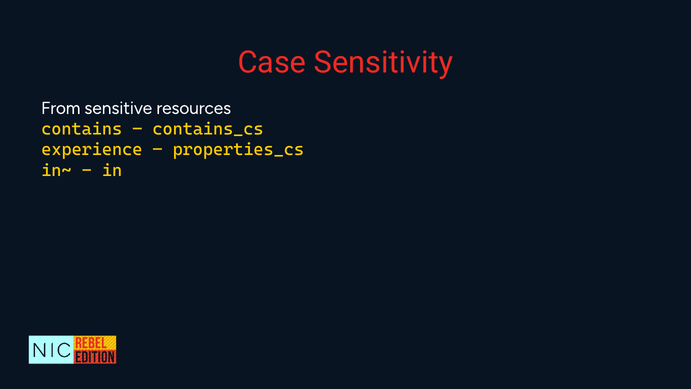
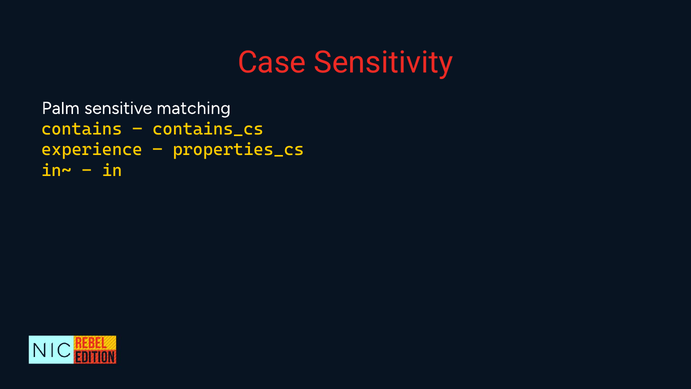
From: From -> Palm
resources: resources -> matching
